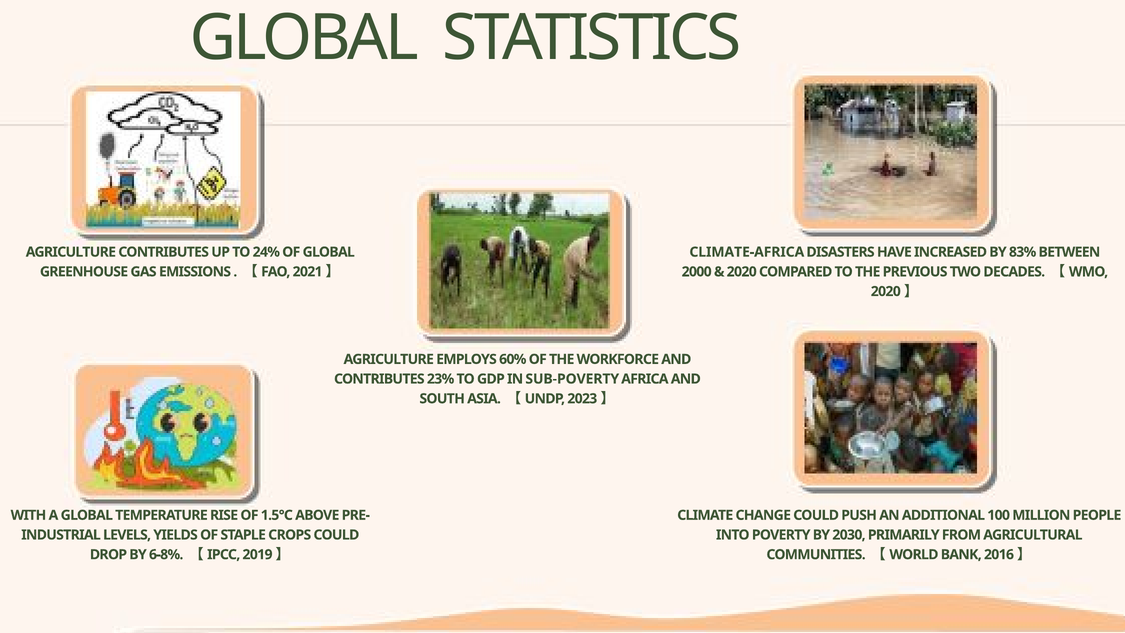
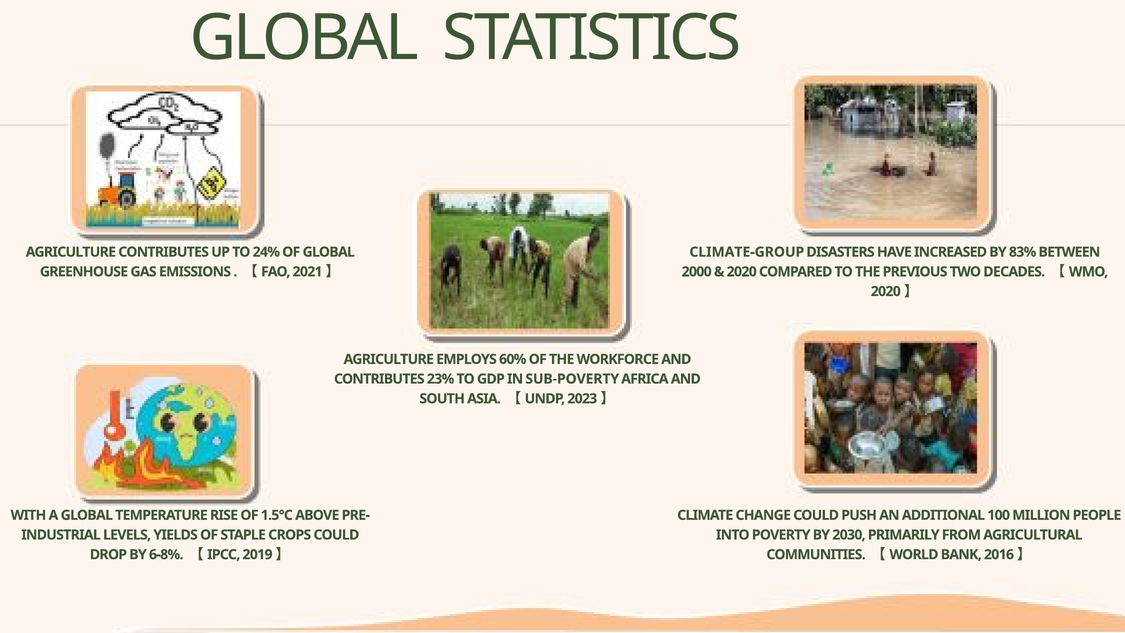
CLIMATE-AFRICA: CLIMATE-AFRICA -> CLIMATE-GROUP
